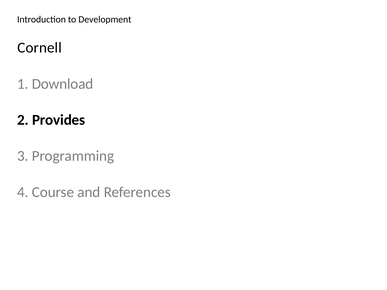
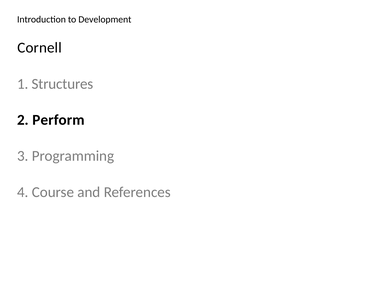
Download: Download -> Structures
Provides: Provides -> Perform
